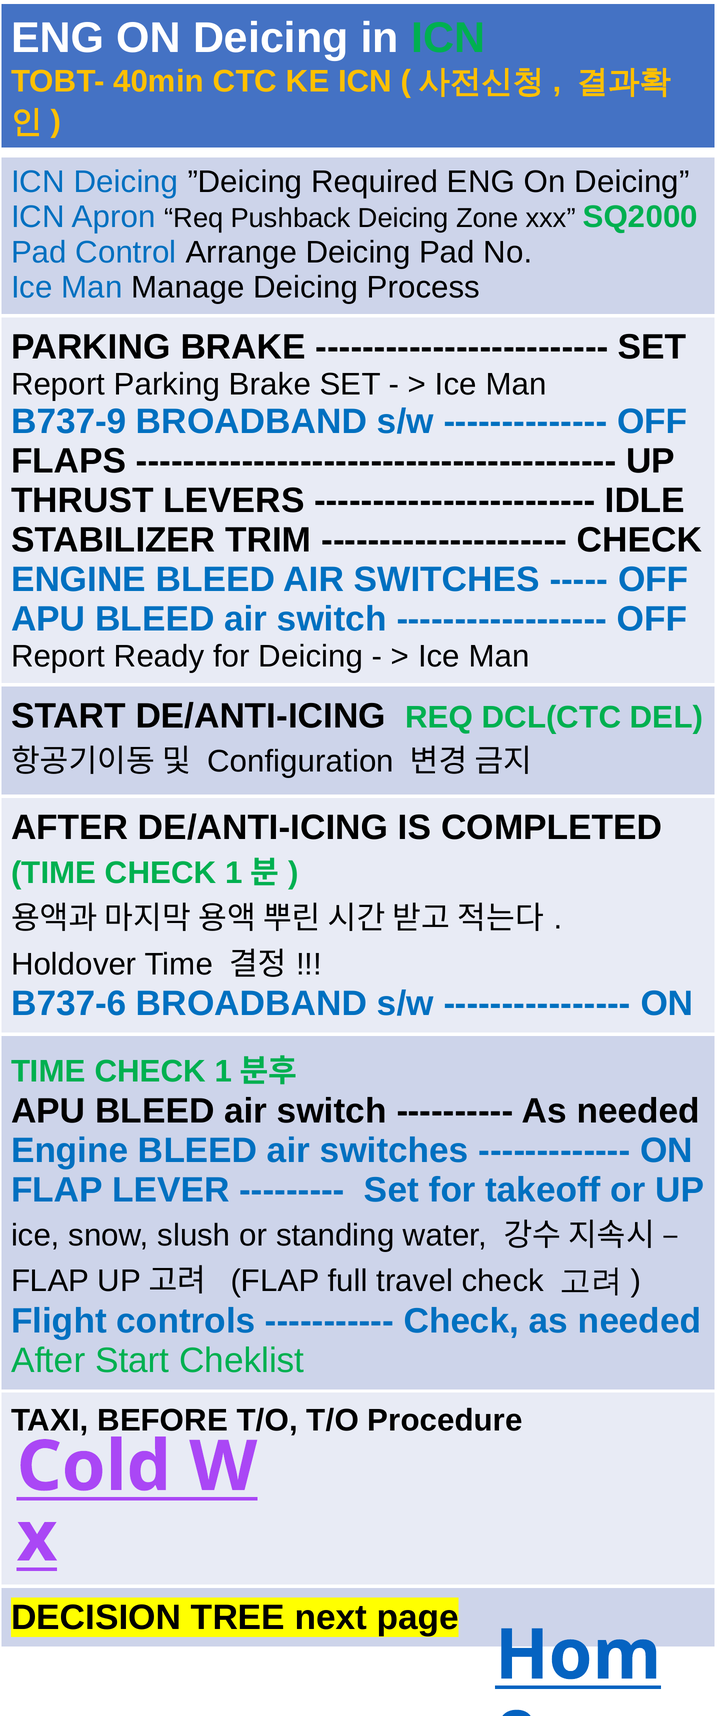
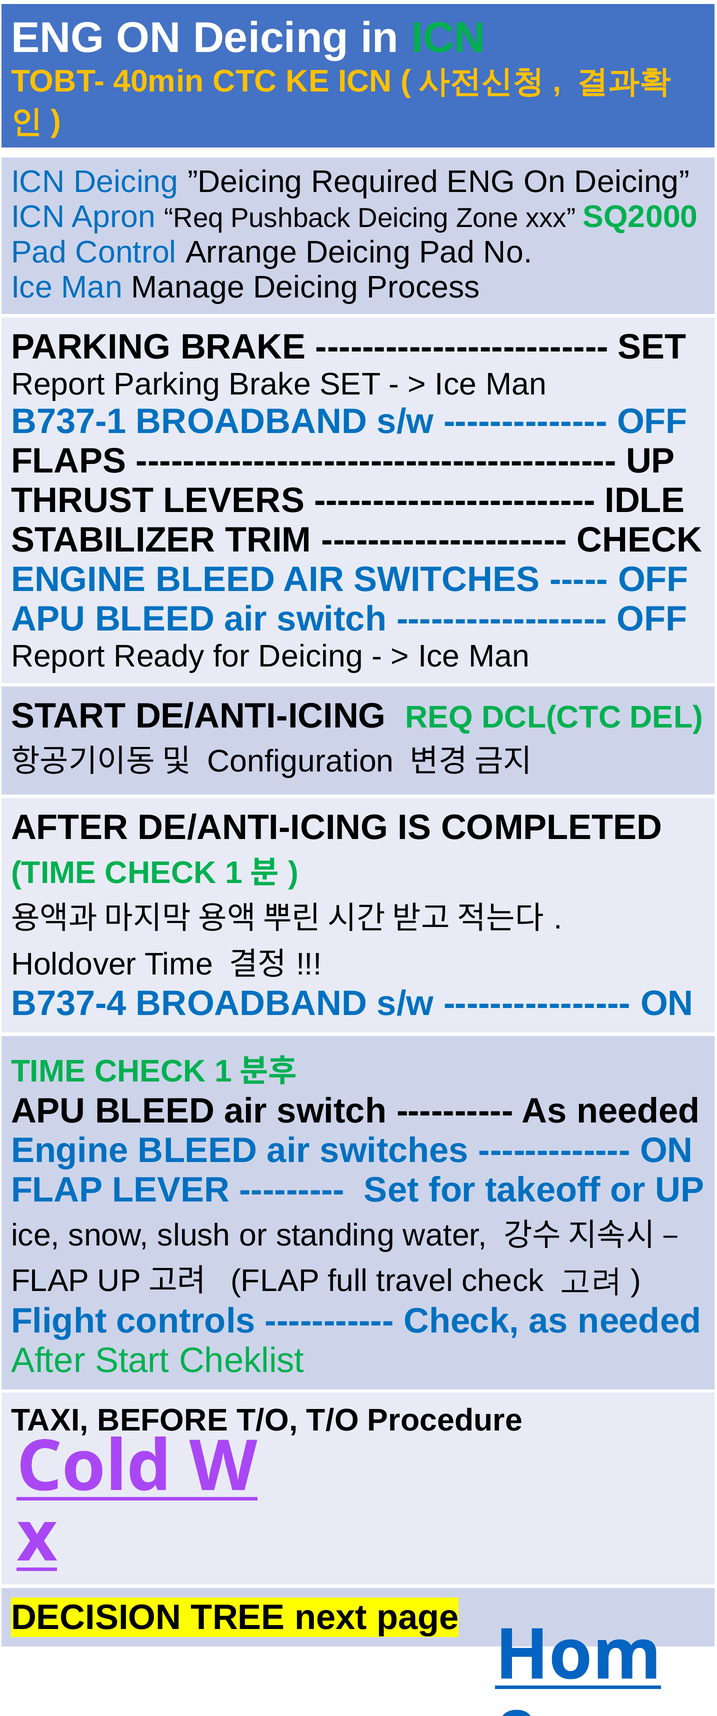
B737-9: B737-9 -> B737-1
B737-6: B737-6 -> B737-4
